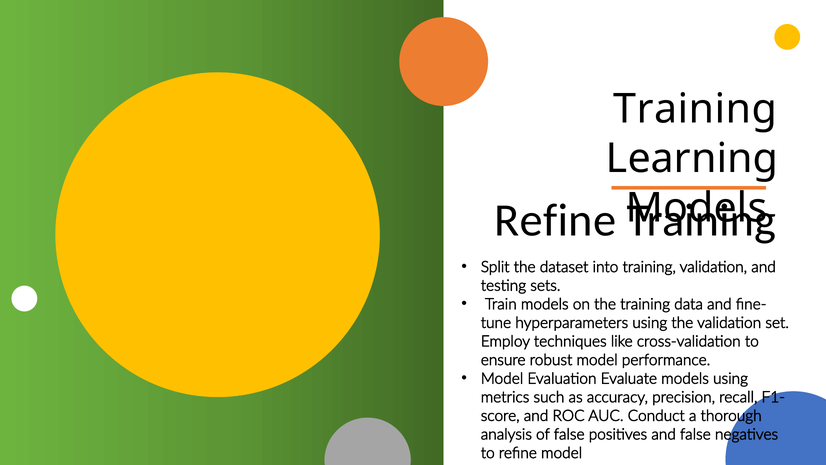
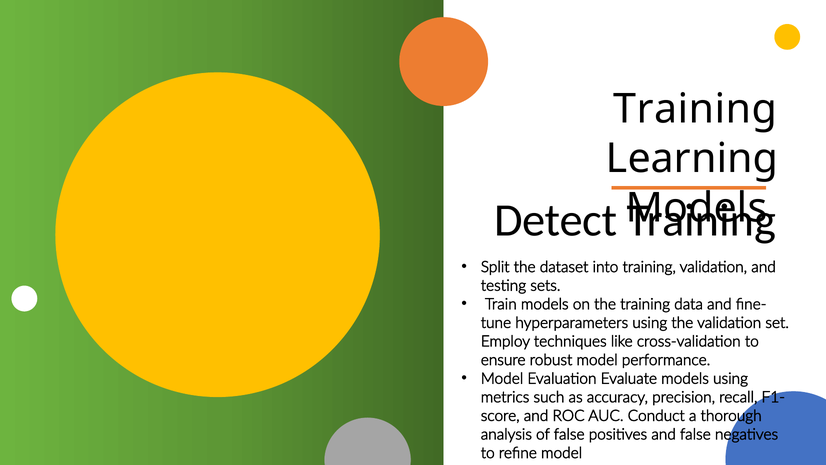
Refine at (555, 220): Refine -> Detect
